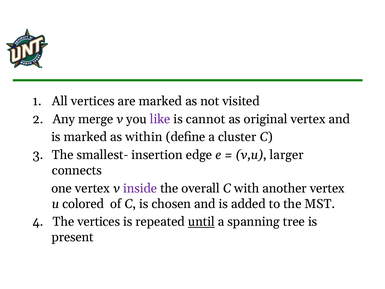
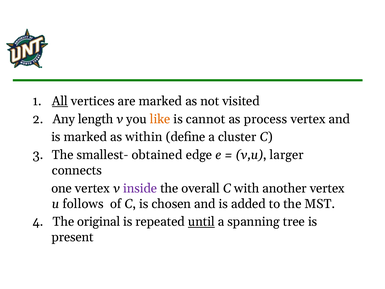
All underline: none -> present
merge: merge -> length
like colour: purple -> orange
original: original -> process
insertion: insertion -> obtained
colored: colored -> follows
The vertices: vertices -> original
